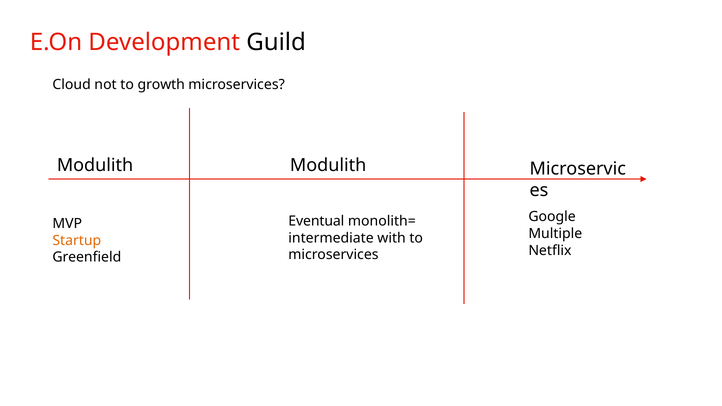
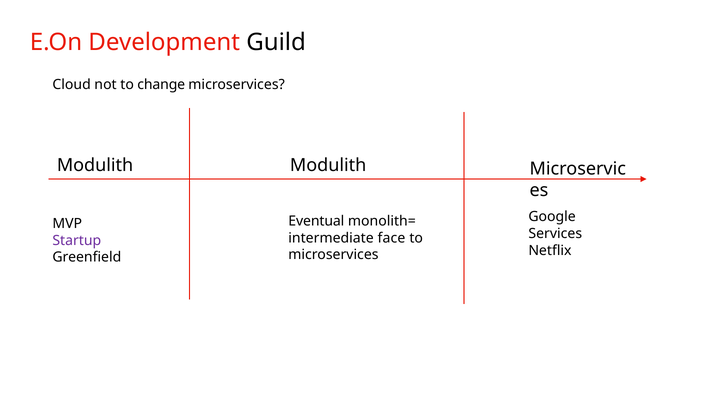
growth: growth -> change
Multiple: Multiple -> Services
with: with -> face
Startup colour: orange -> purple
